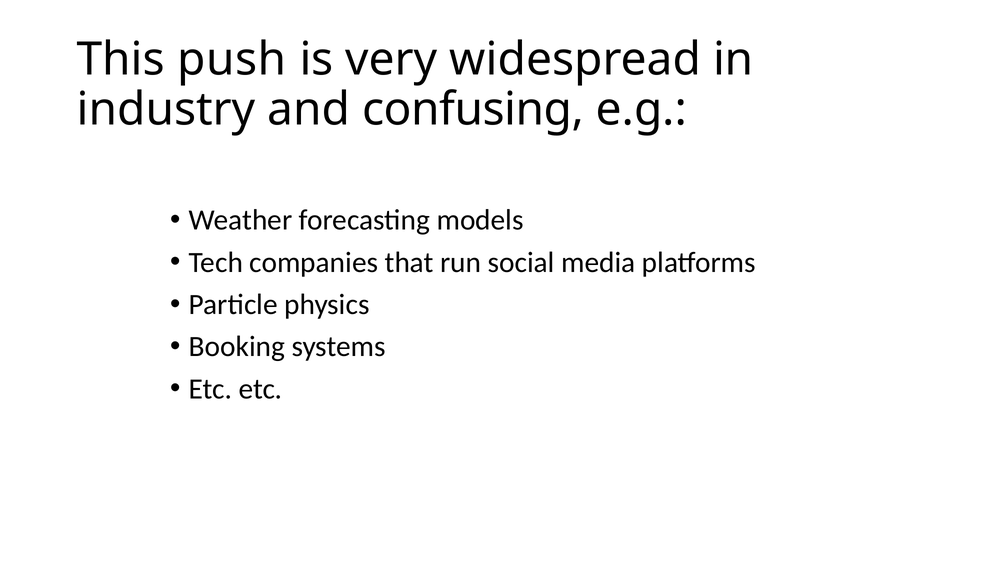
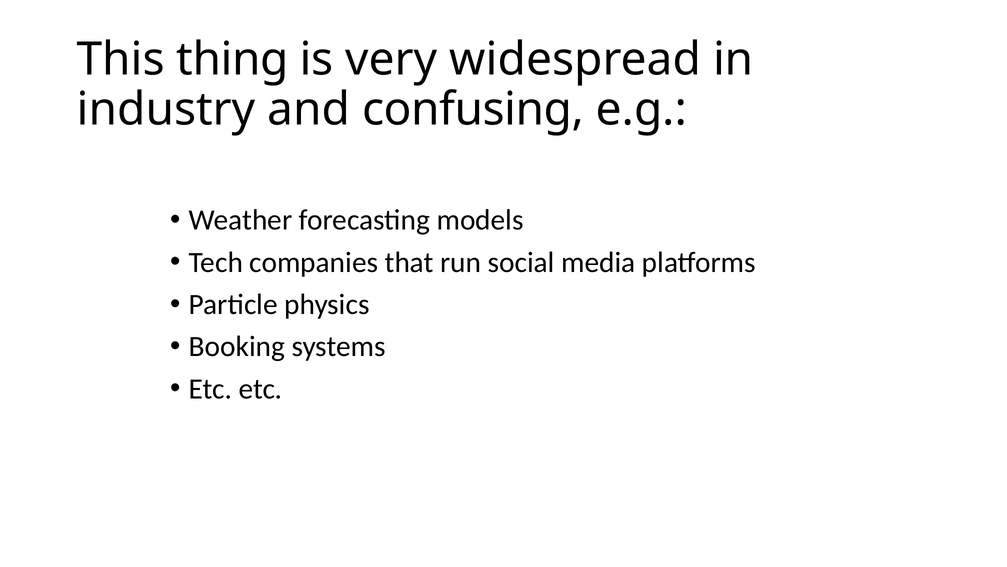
push: push -> thing
